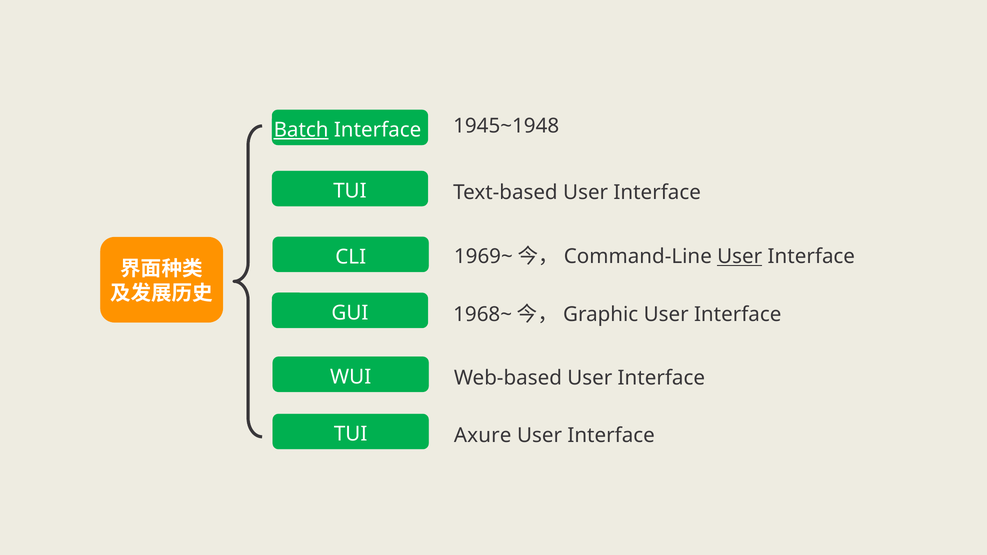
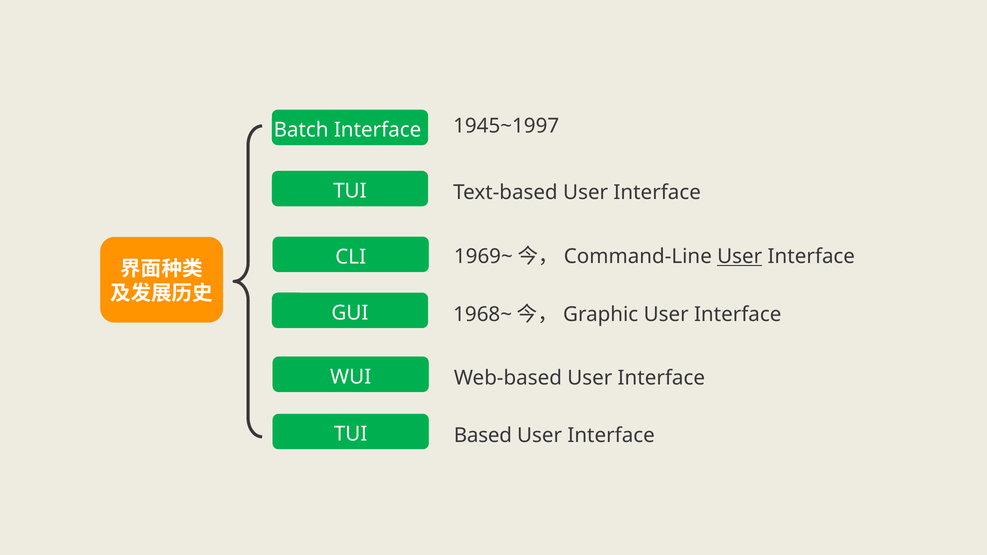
1945~1948: 1945~1948 -> 1945~1997
Batch underline: present -> none
Axure: Axure -> Based
